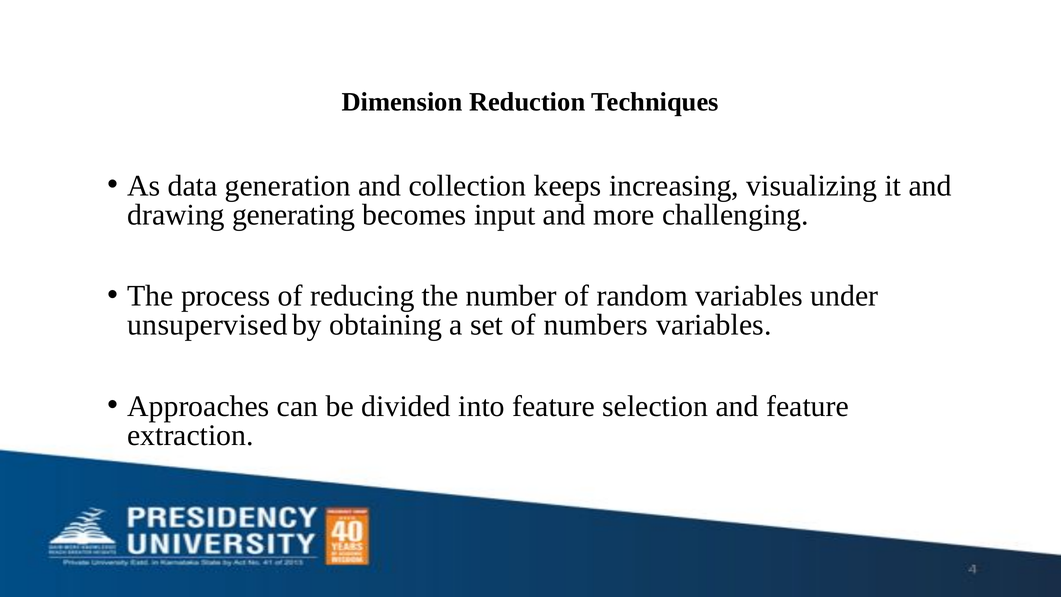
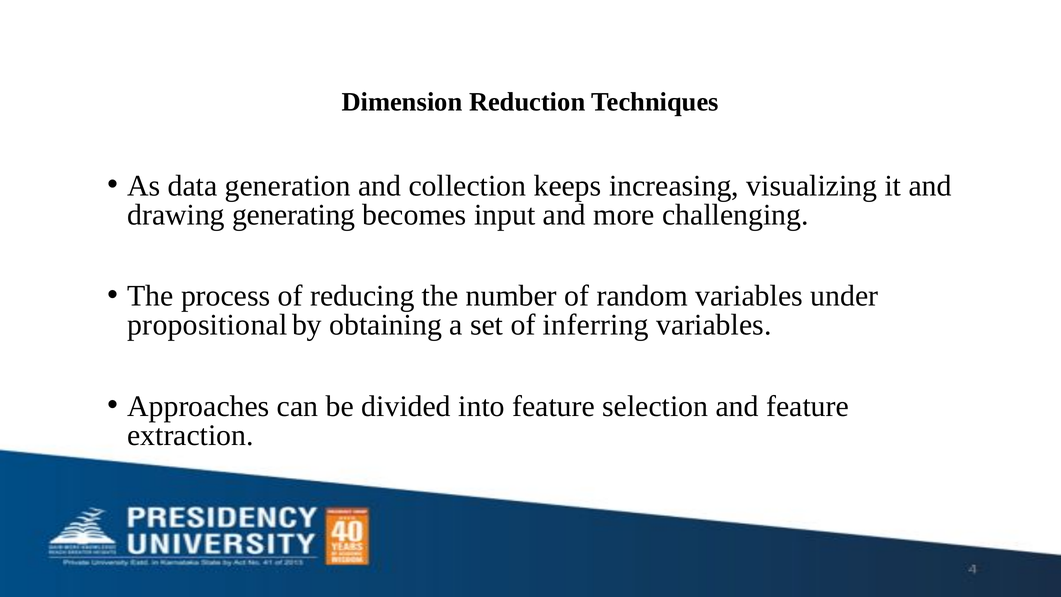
unsupervised: unsupervised -> propositional
numbers: numbers -> inferring
